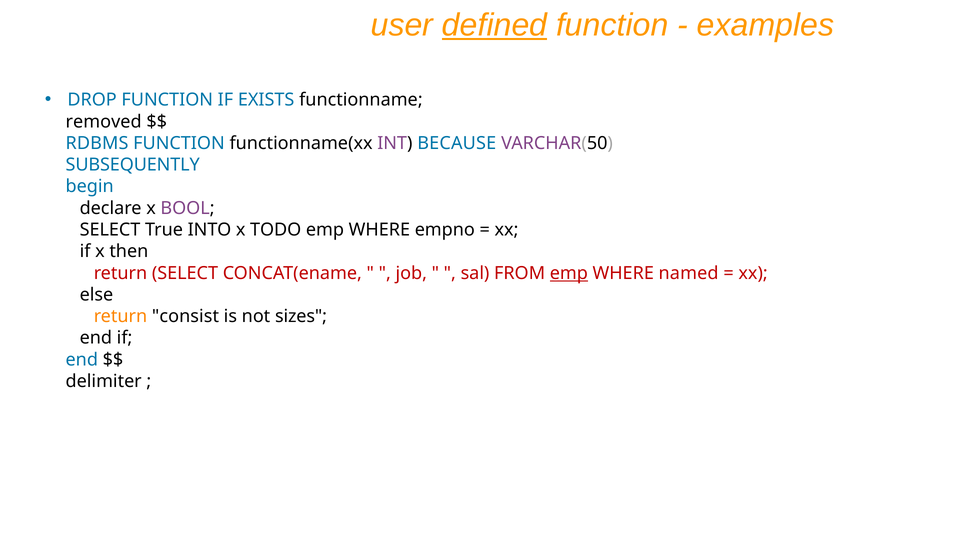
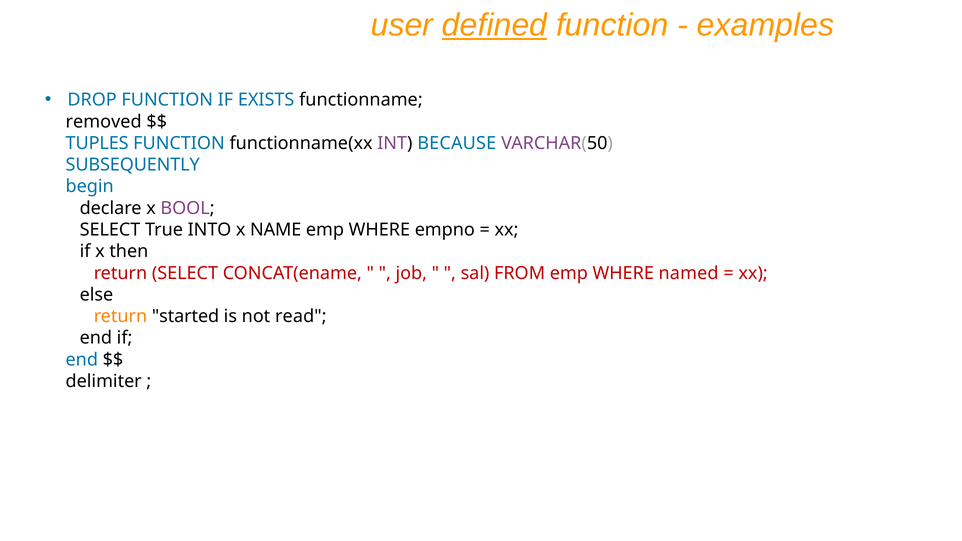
RDBMS: RDBMS -> TUPLES
TODO: TODO -> NAME
emp at (569, 273) underline: present -> none
consist: consist -> started
sizes: sizes -> read
